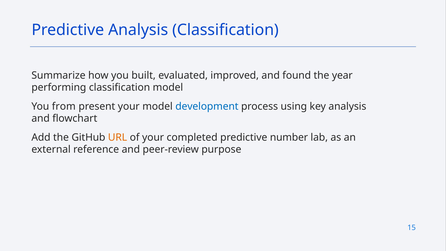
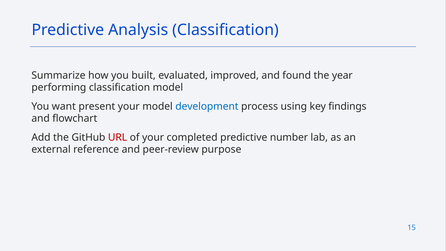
from: from -> want
key analysis: analysis -> findings
URL colour: orange -> red
